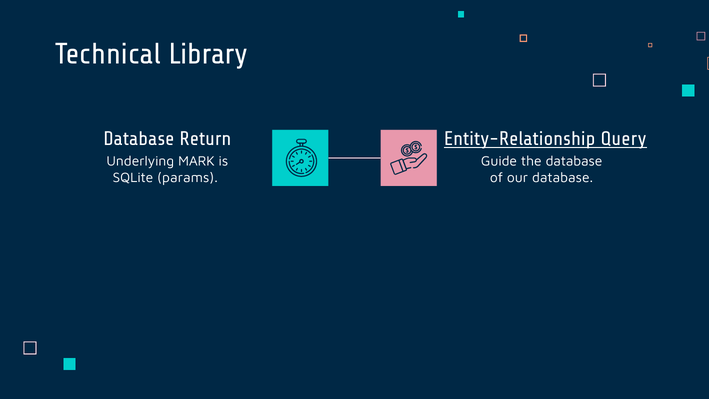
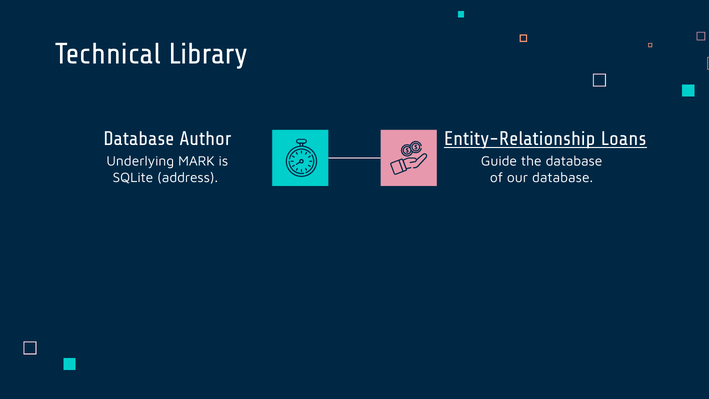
Return: Return -> Author
Query: Query -> Loans
params: params -> address
